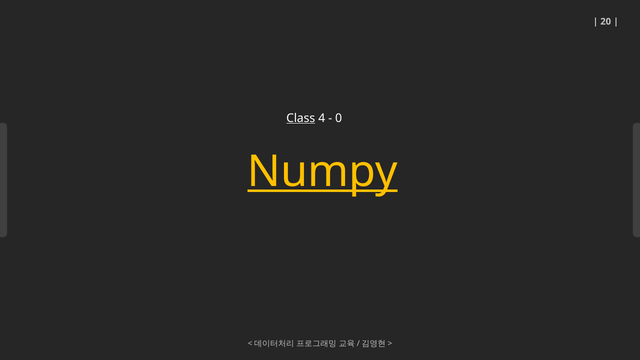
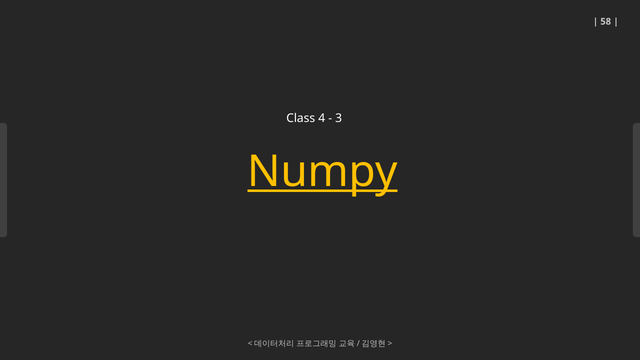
20: 20 -> 58
Class underline: present -> none
0: 0 -> 3
